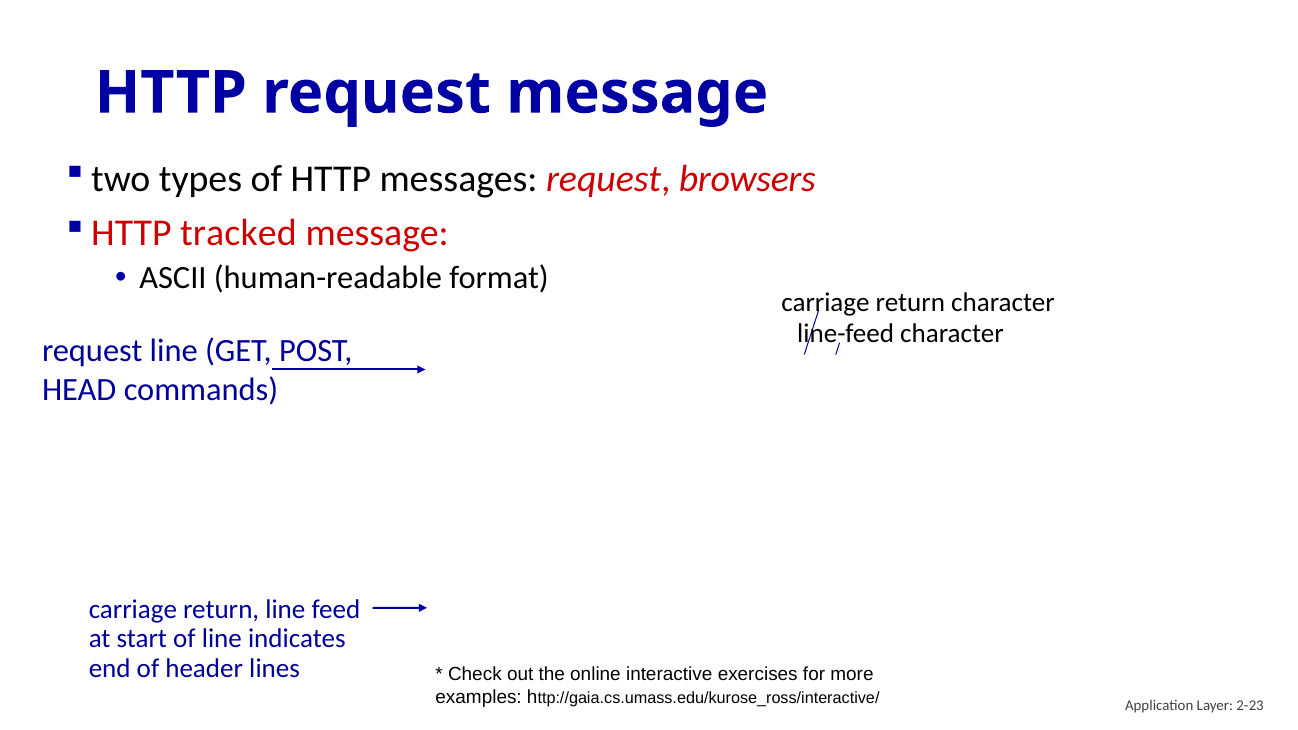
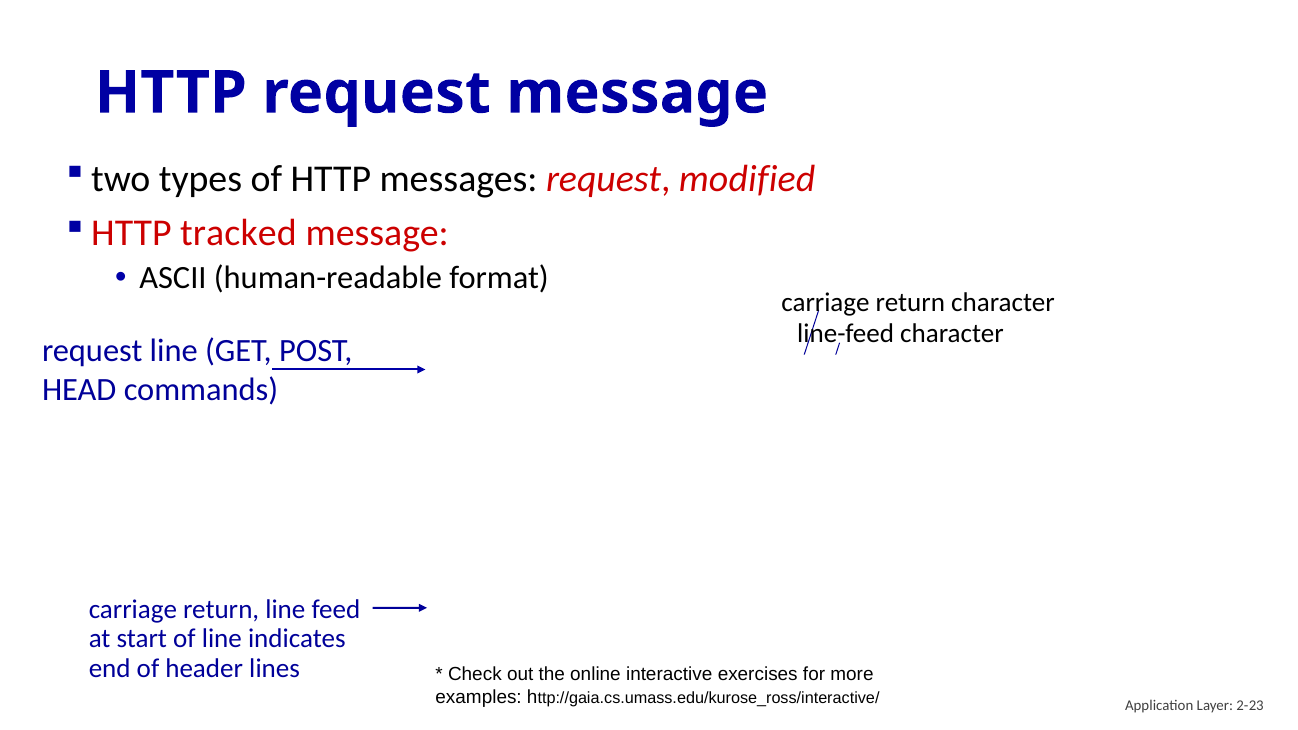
browsers: browsers -> modified
